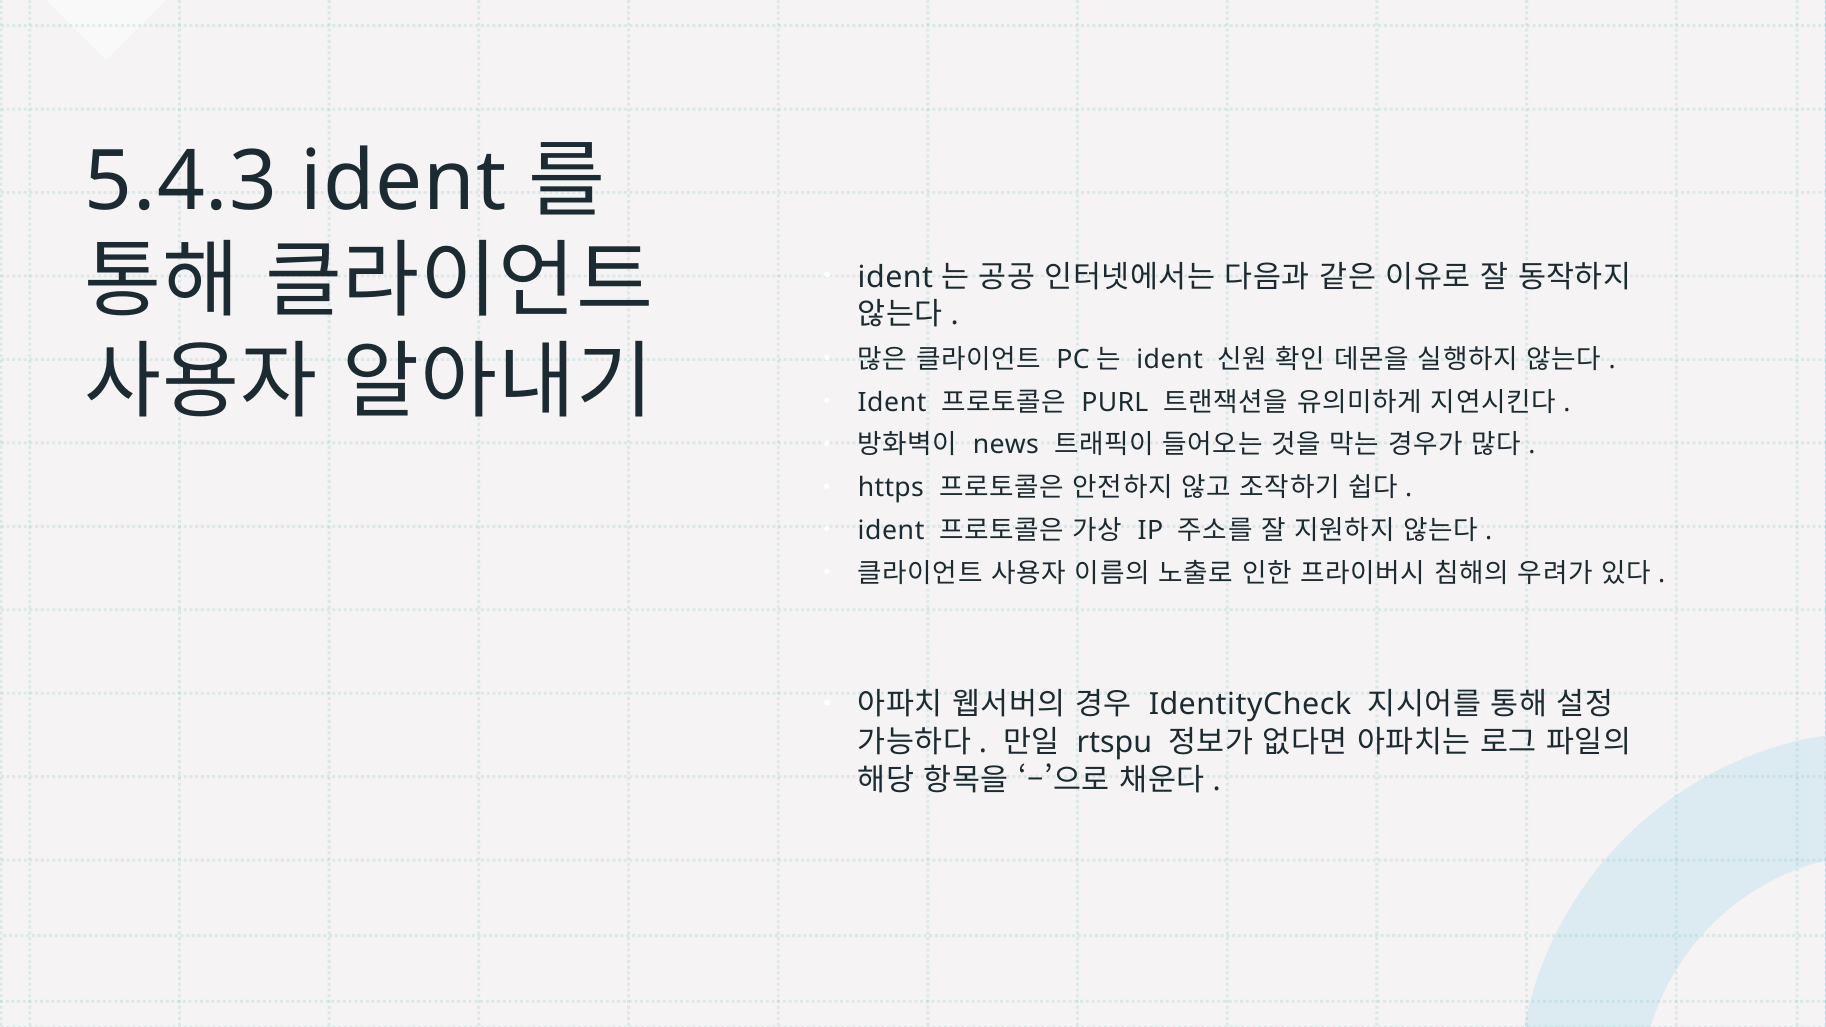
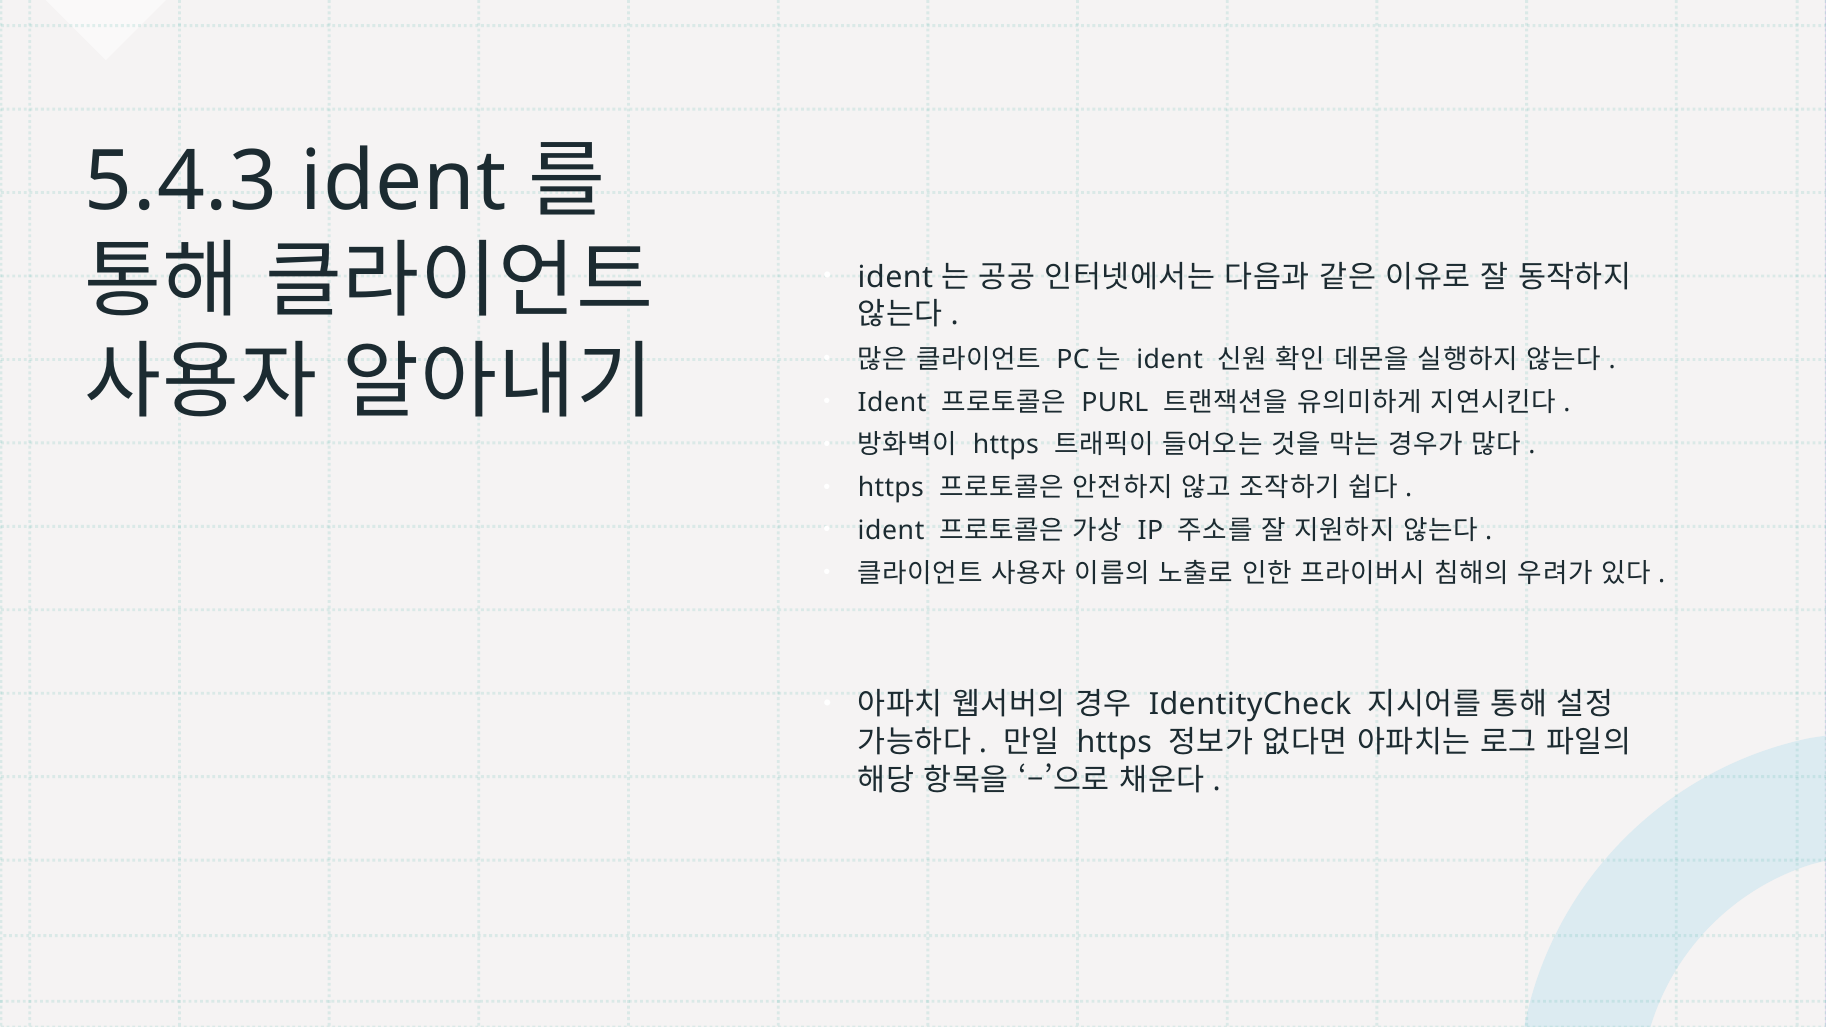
news at (1006, 445): news -> https
rtspu at (1114, 742): rtspu -> https
